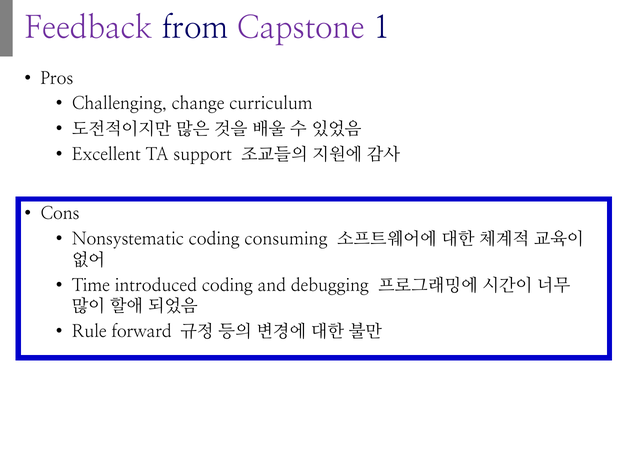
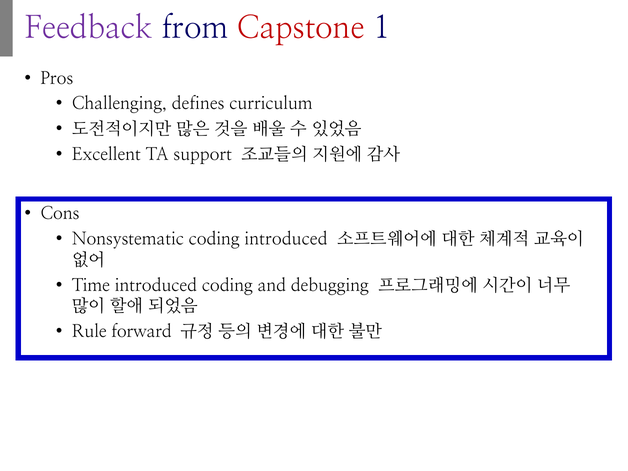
Capstone colour: purple -> red
change: change -> defines
coding consuming: consuming -> introduced
